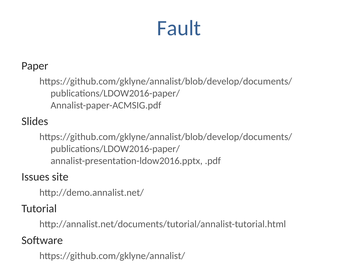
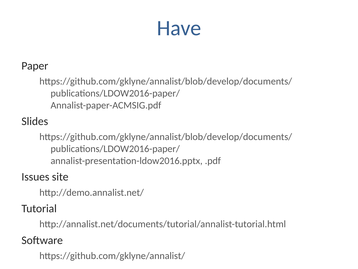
Fault: Fault -> Have
